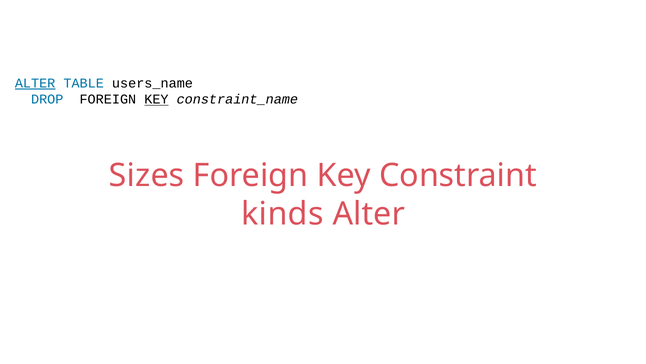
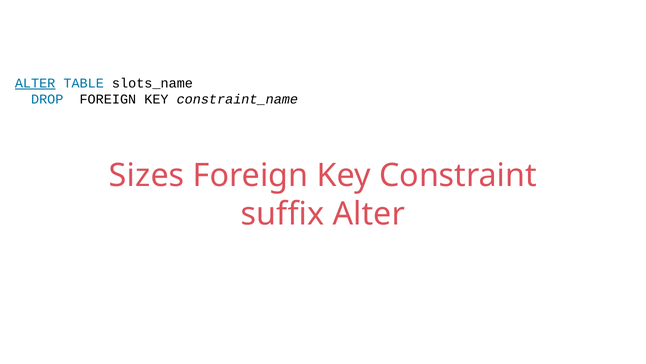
users_name: users_name -> slots_name
KEY at (156, 99) underline: present -> none
kinds: kinds -> suffix
